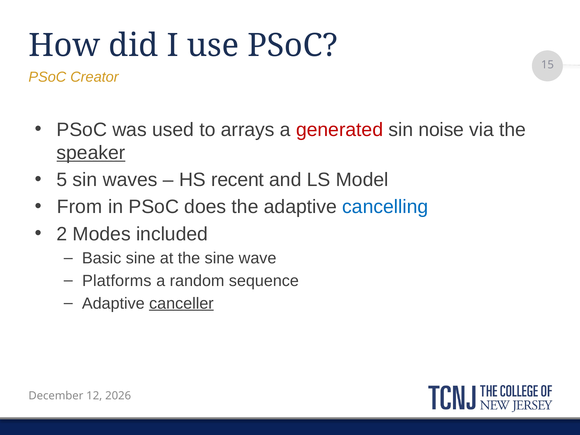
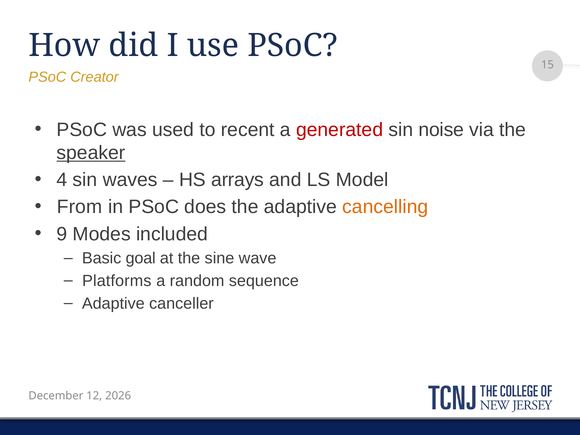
arrays: arrays -> recent
5: 5 -> 4
recent: recent -> arrays
cancelling colour: blue -> orange
2: 2 -> 9
Basic sine: sine -> goal
canceller underline: present -> none
